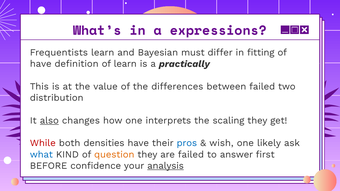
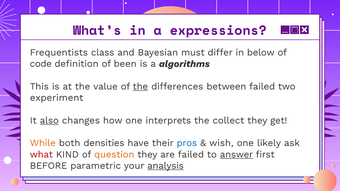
Frequentists learn: learn -> class
fitting: fitting -> below
have at (41, 64): have -> code
of learn: learn -> been
practically: practically -> algorithms
the at (140, 87) underline: none -> present
distribution: distribution -> experiment
scaling: scaling -> collect
While colour: red -> orange
what colour: blue -> red
answer underline: none -> present
confidence: confidence -> parametric
